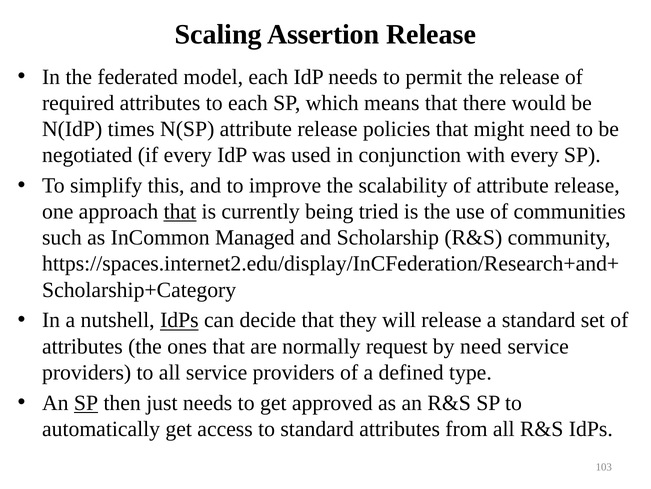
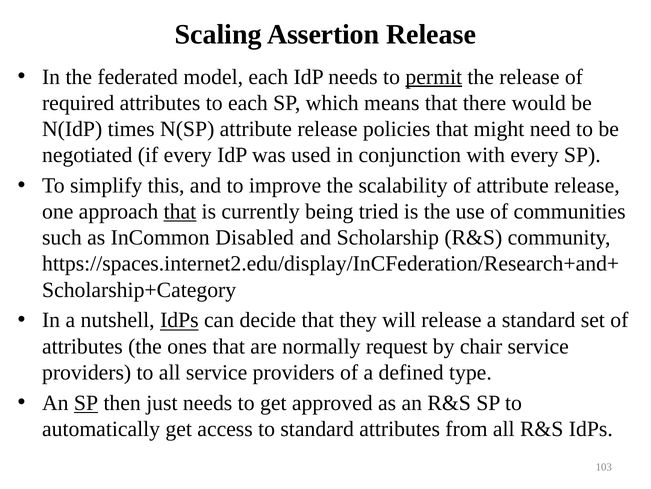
permit underline: none -> present
Managed: Managed -> Disabled
by need: need -> chair
